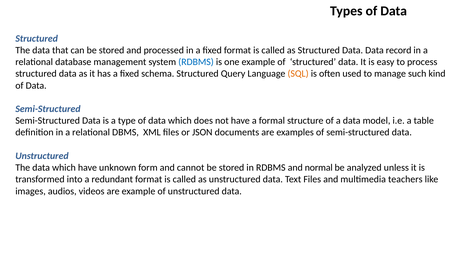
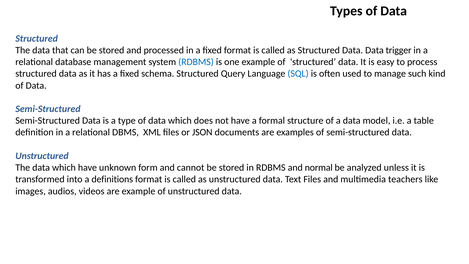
record: record -> trigger
SQL colour: orange -> blue
redundant: redundant -> definitions
